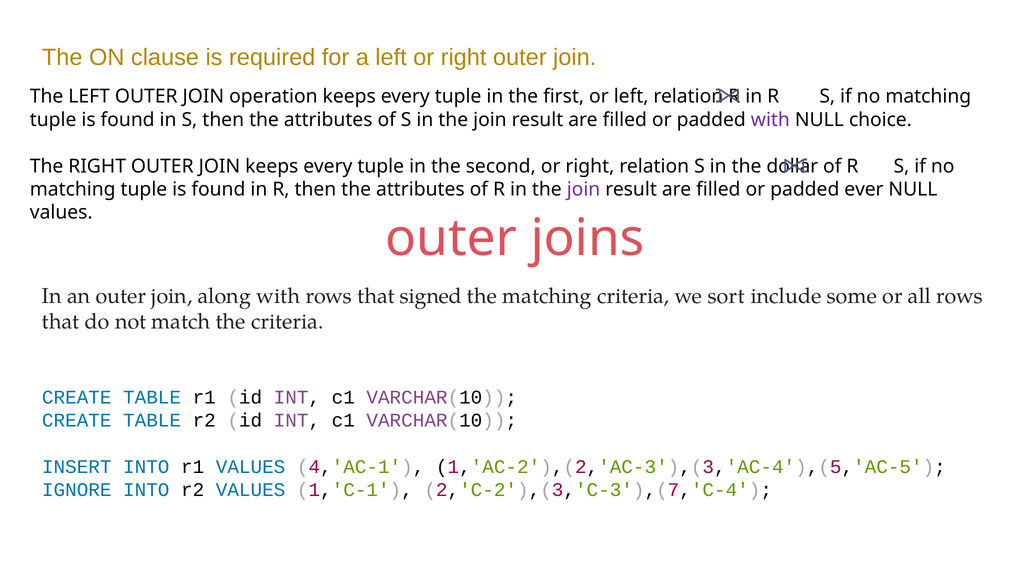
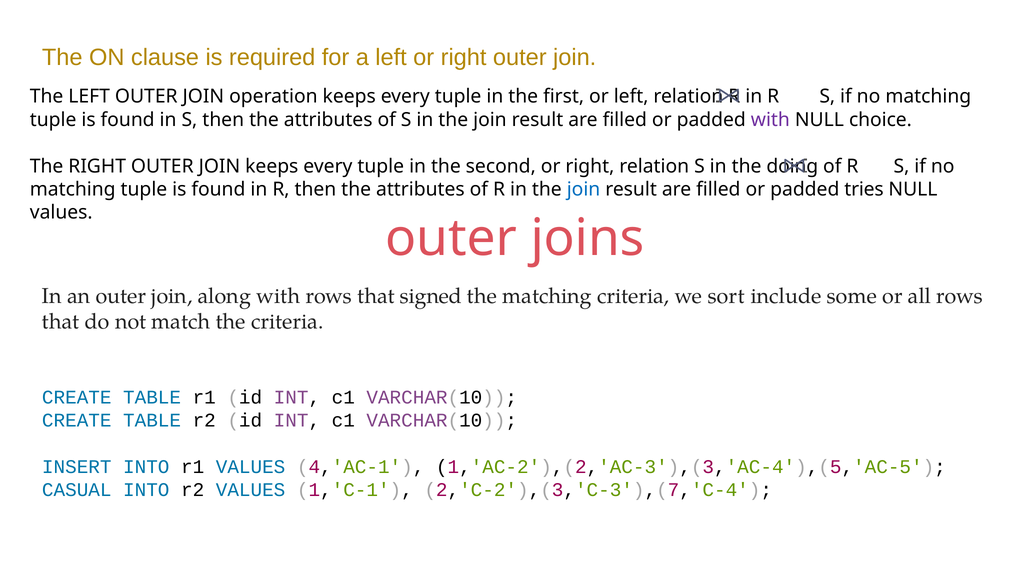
dollar: dollar -> doing
join at (584, 189) colour: purple -> blue
ever: ever -> tries
IGNORE: IGNORE -> CASUAL
